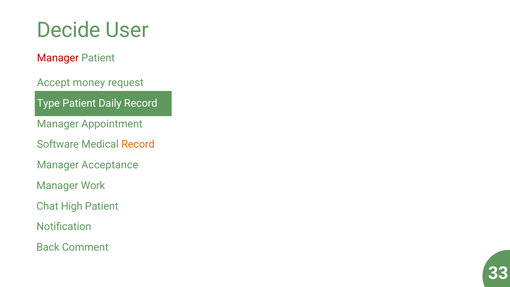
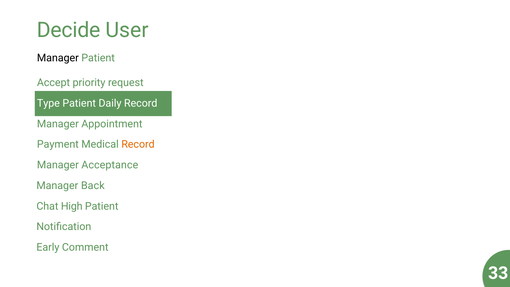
Manager at (58, 58) colour: red -> black
money: money -> priority
Software: Software -> Payment
Work: Work -> Back
Back: Back -> Early
